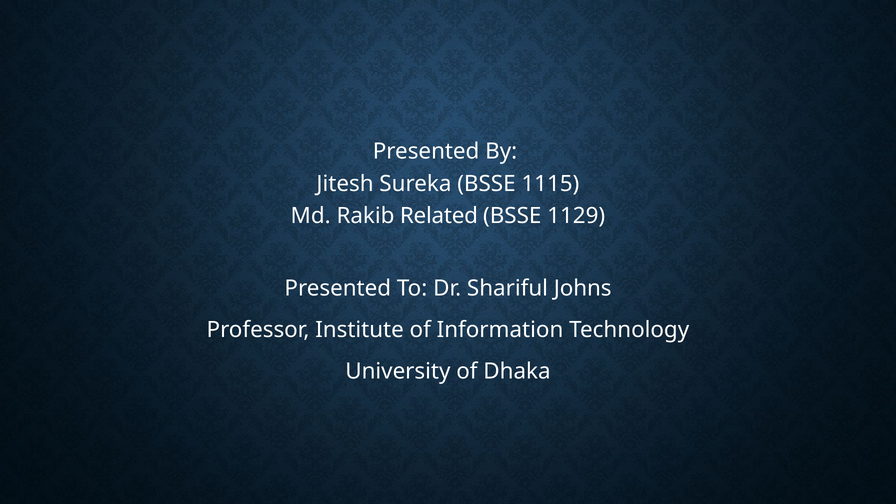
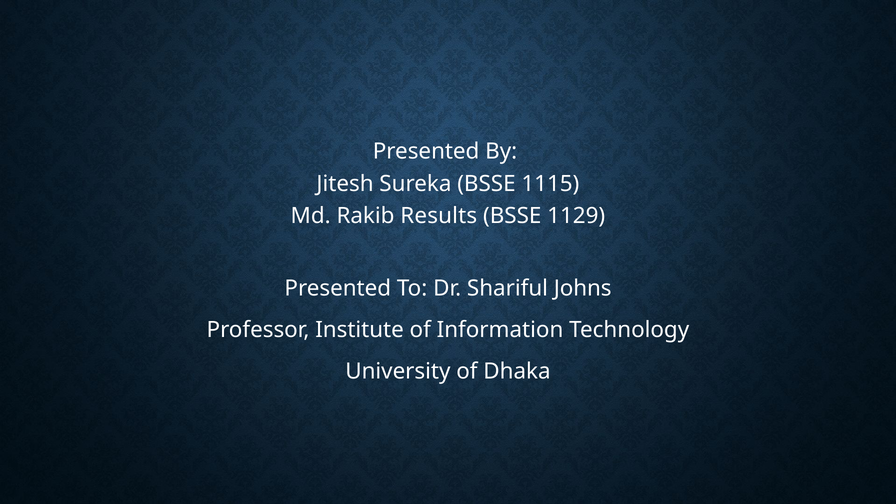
Related: Related -> Results
